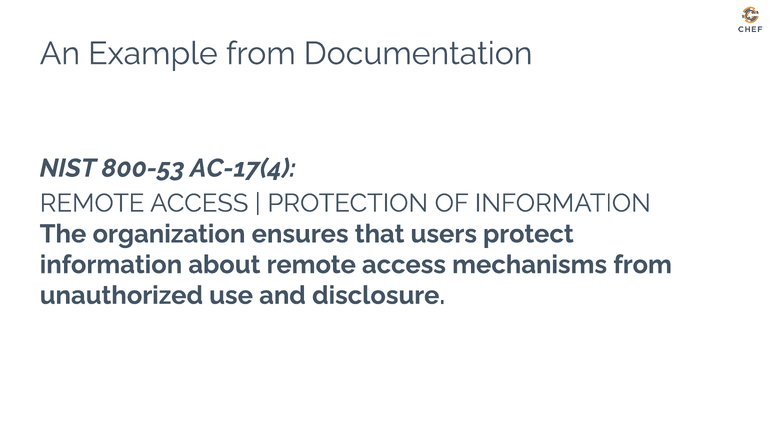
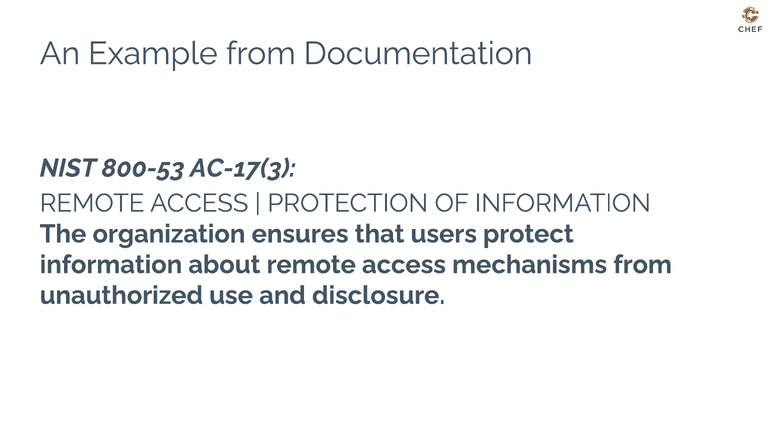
AC-17(4: AC-17(4 -> AC-17(3
